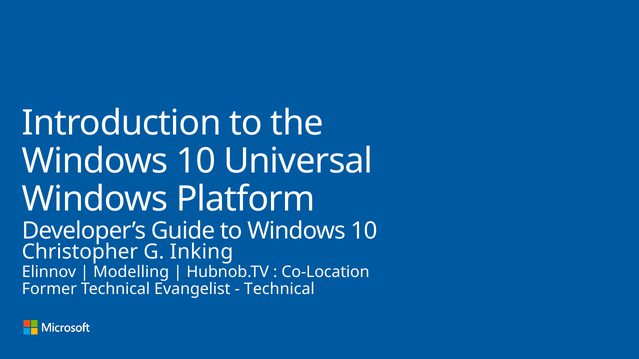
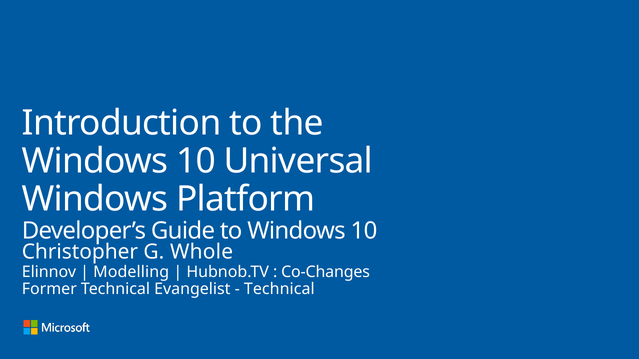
Inking: Inking -> Whole
Co-Location: Co-Location -> Co-Changes
